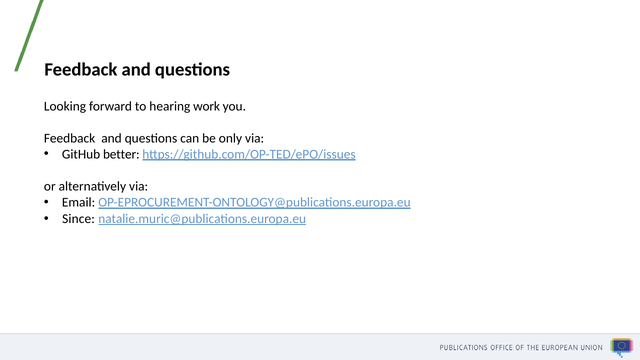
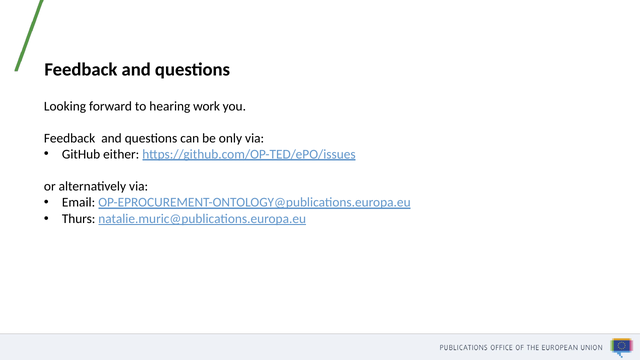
better: better -> either
Since: Since -> Thurs
